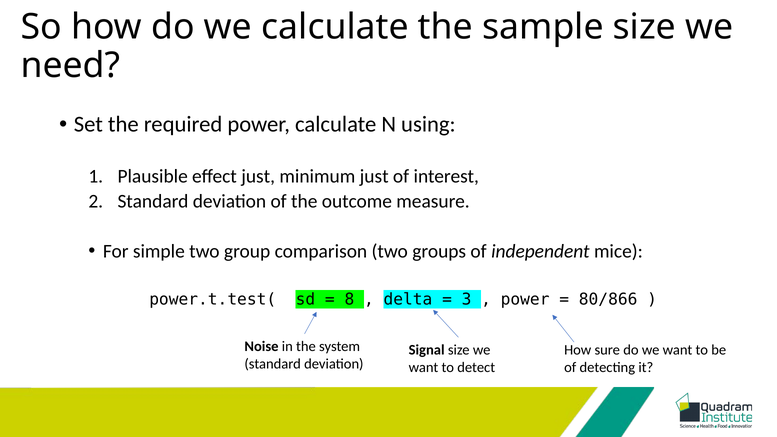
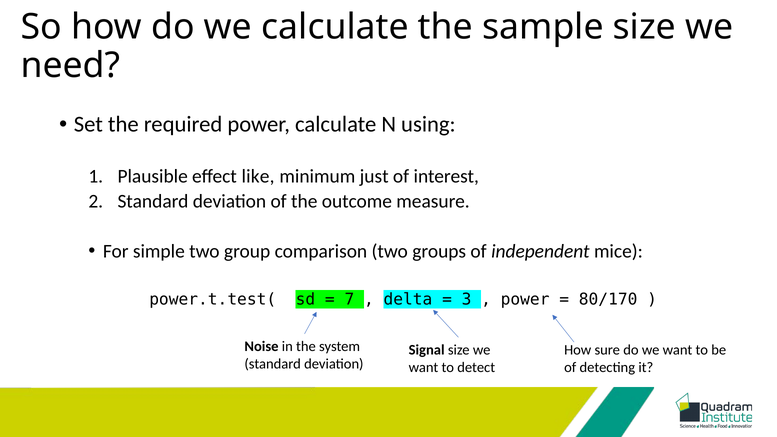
effect just: just -> like
8: 8 -> 7
80/866: 80/866 -> 80/170
